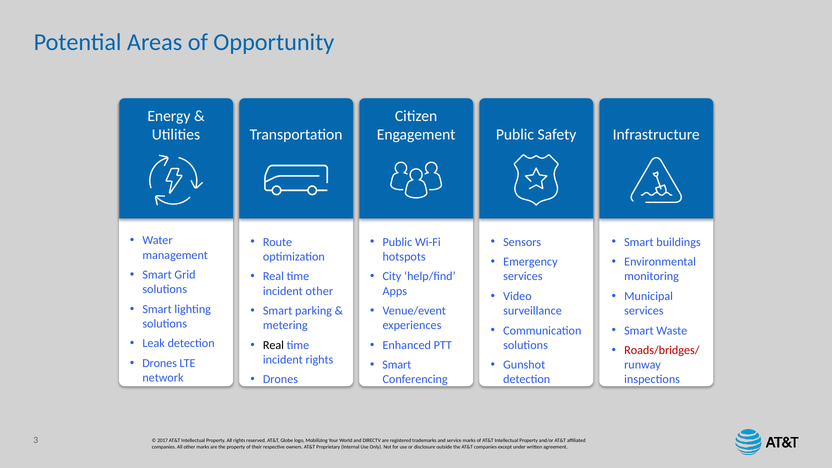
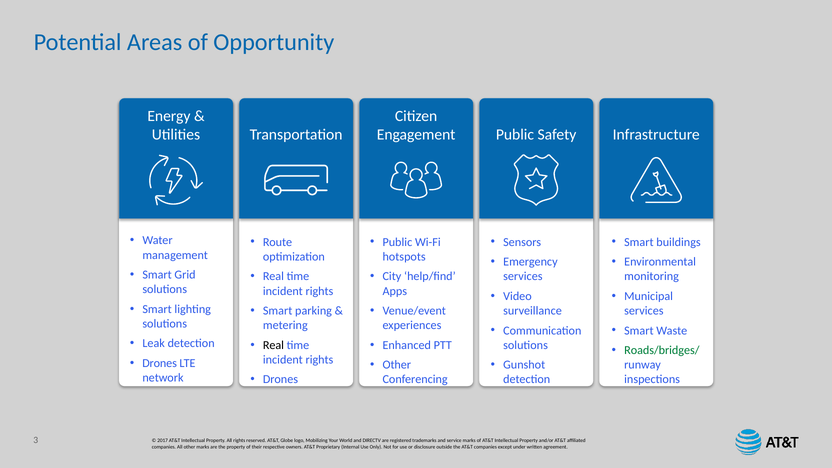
other at (319, 291): other -> rights
Roads/bridges/ colour: red -> green
Smart at (397, 365): Smart -> Other
